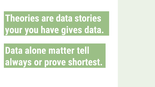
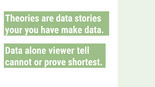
gives: gives -> make
matter: matter -> viewer
always: always -> cannot
